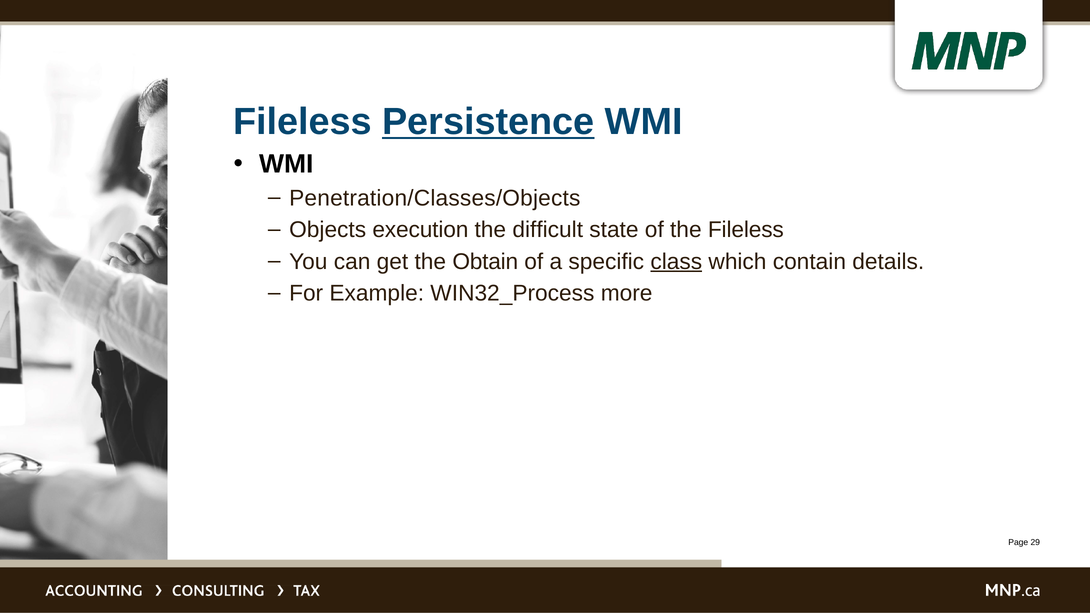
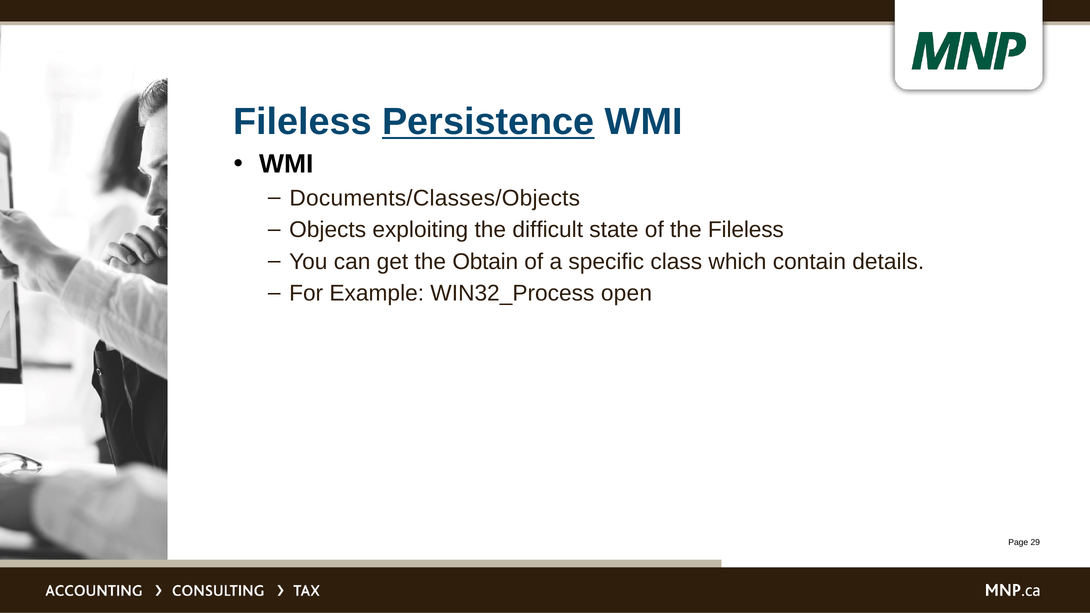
Penetration/Classes/Objects: Penetration/Classes/Objects -> Documents/Classes/Objects
execution: execution -> exploiting
class underline: present -> none
more: more -> open
